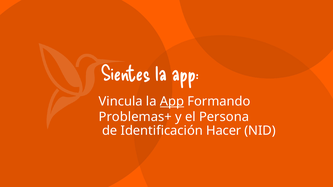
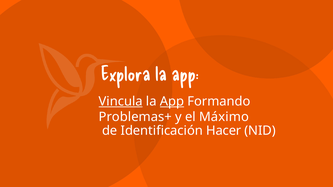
Sientes: Sientes -> Explora
Vincula underline: none -> present
Persona: Persona -> Máximo
